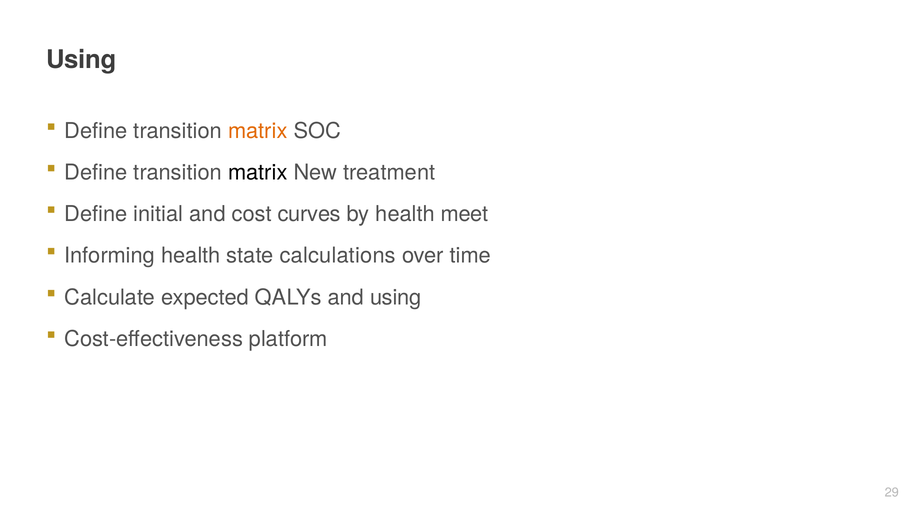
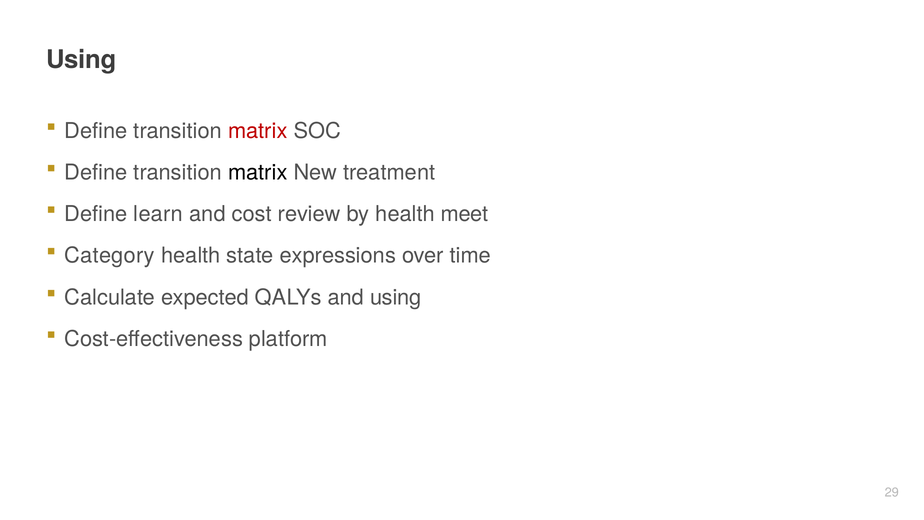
matrix at (258, 131) colour: orange -> red
initial: initial -> learn
curves: curves -> review
Informing: Informing -> Category
calculations: calculations -> expressions
